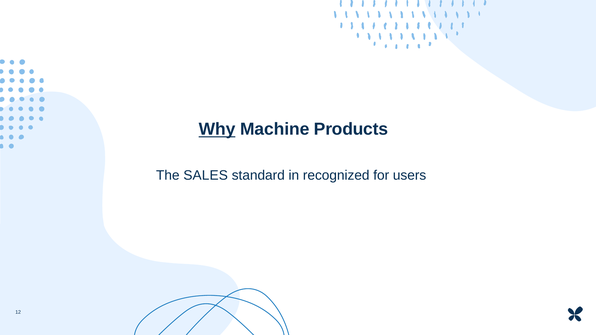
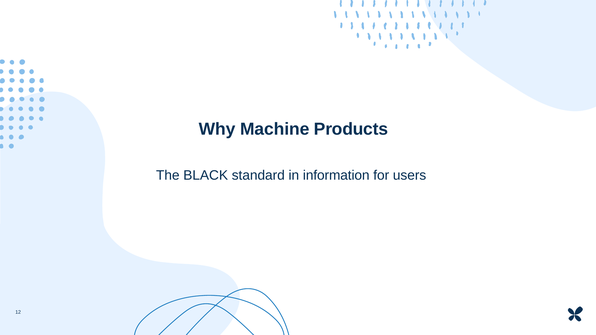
Why underline: present -> none
SALES: SALES -> BLACK
recognized: recognized -> information
